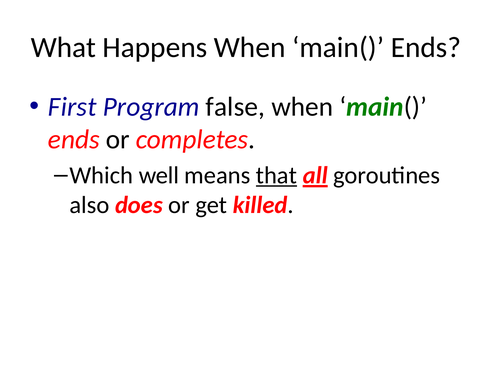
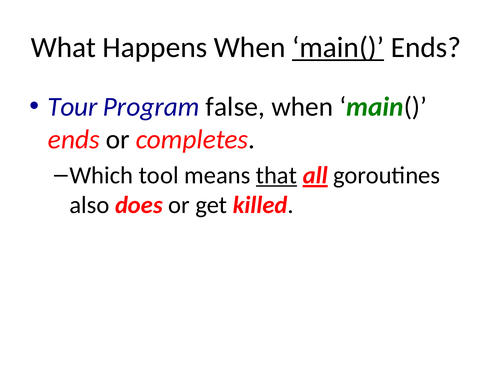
main( at (338, 48) underline: none -> present
First: First -> Tour
well: well -> tool
